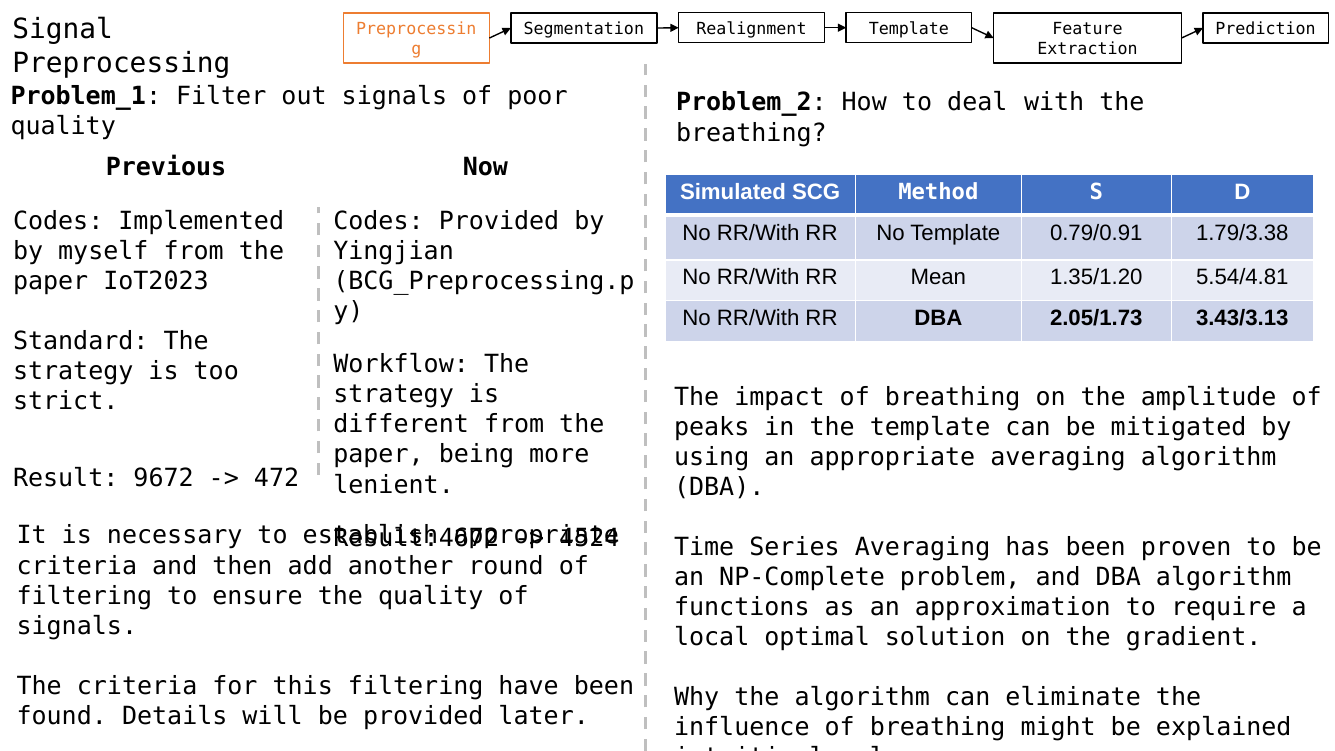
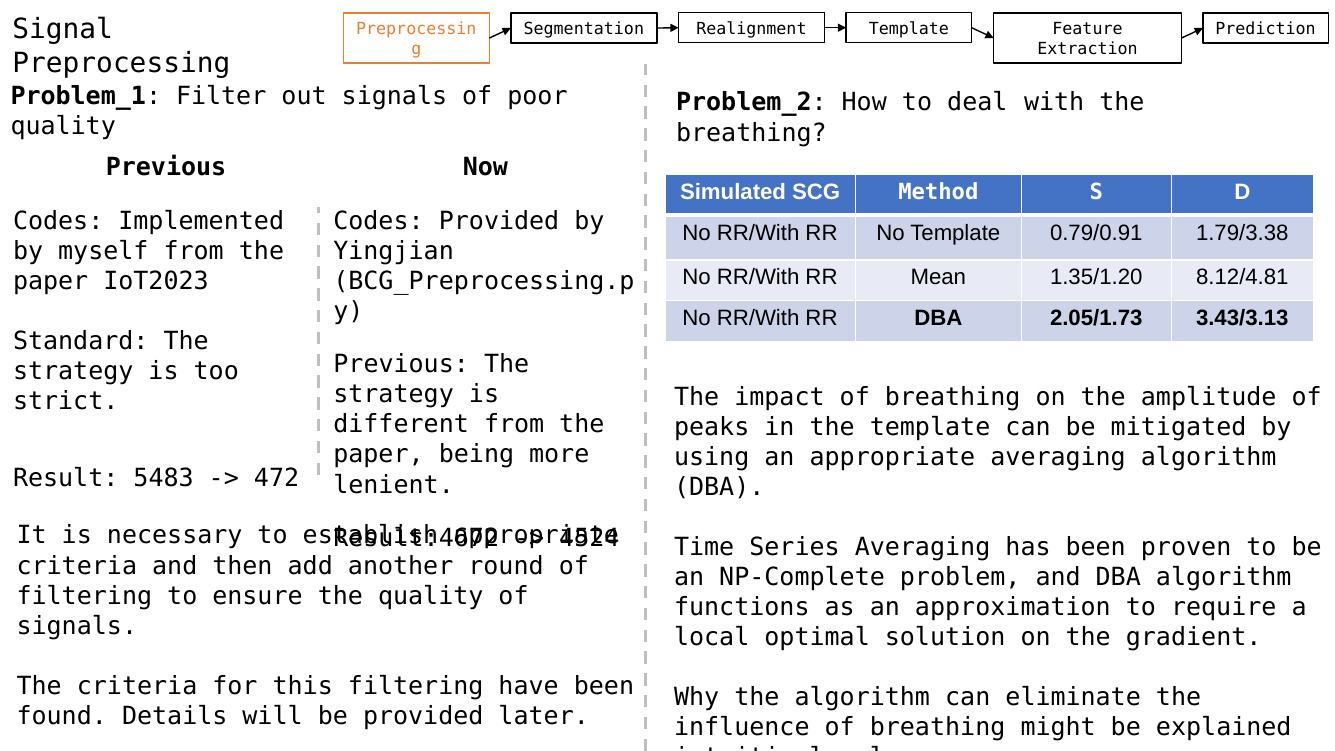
5.54/4.81: 5.54/4.81 -> 8.12/4.81
Workflow at (401, 365): Workflow -> Previous
9672: 9672 -> 5483
